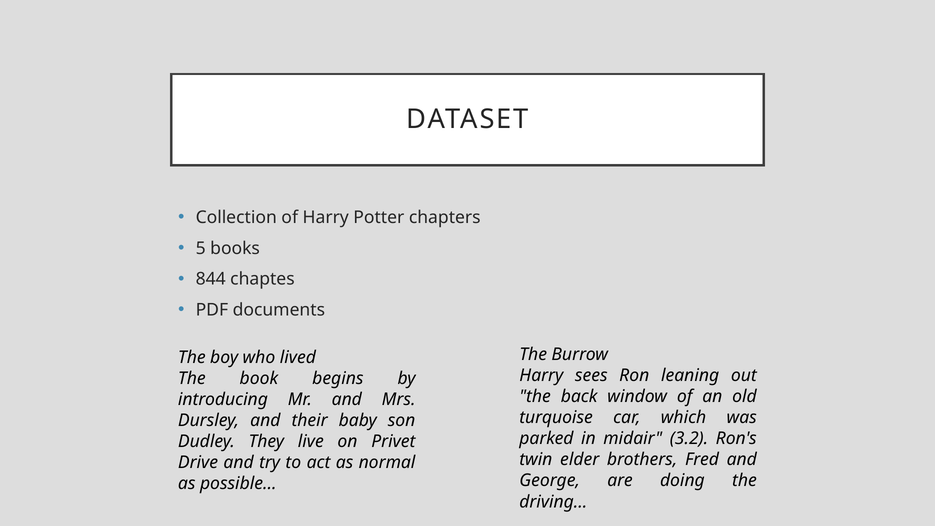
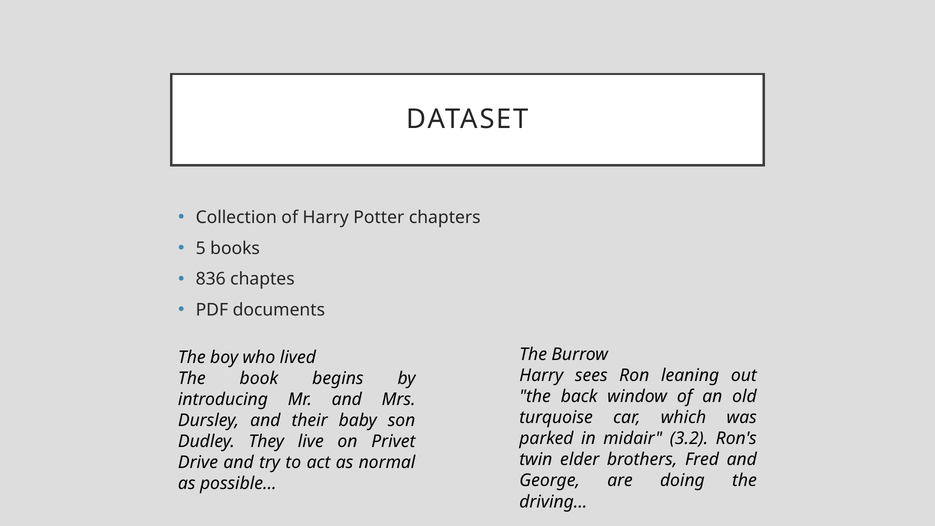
844: 844 -> 836
